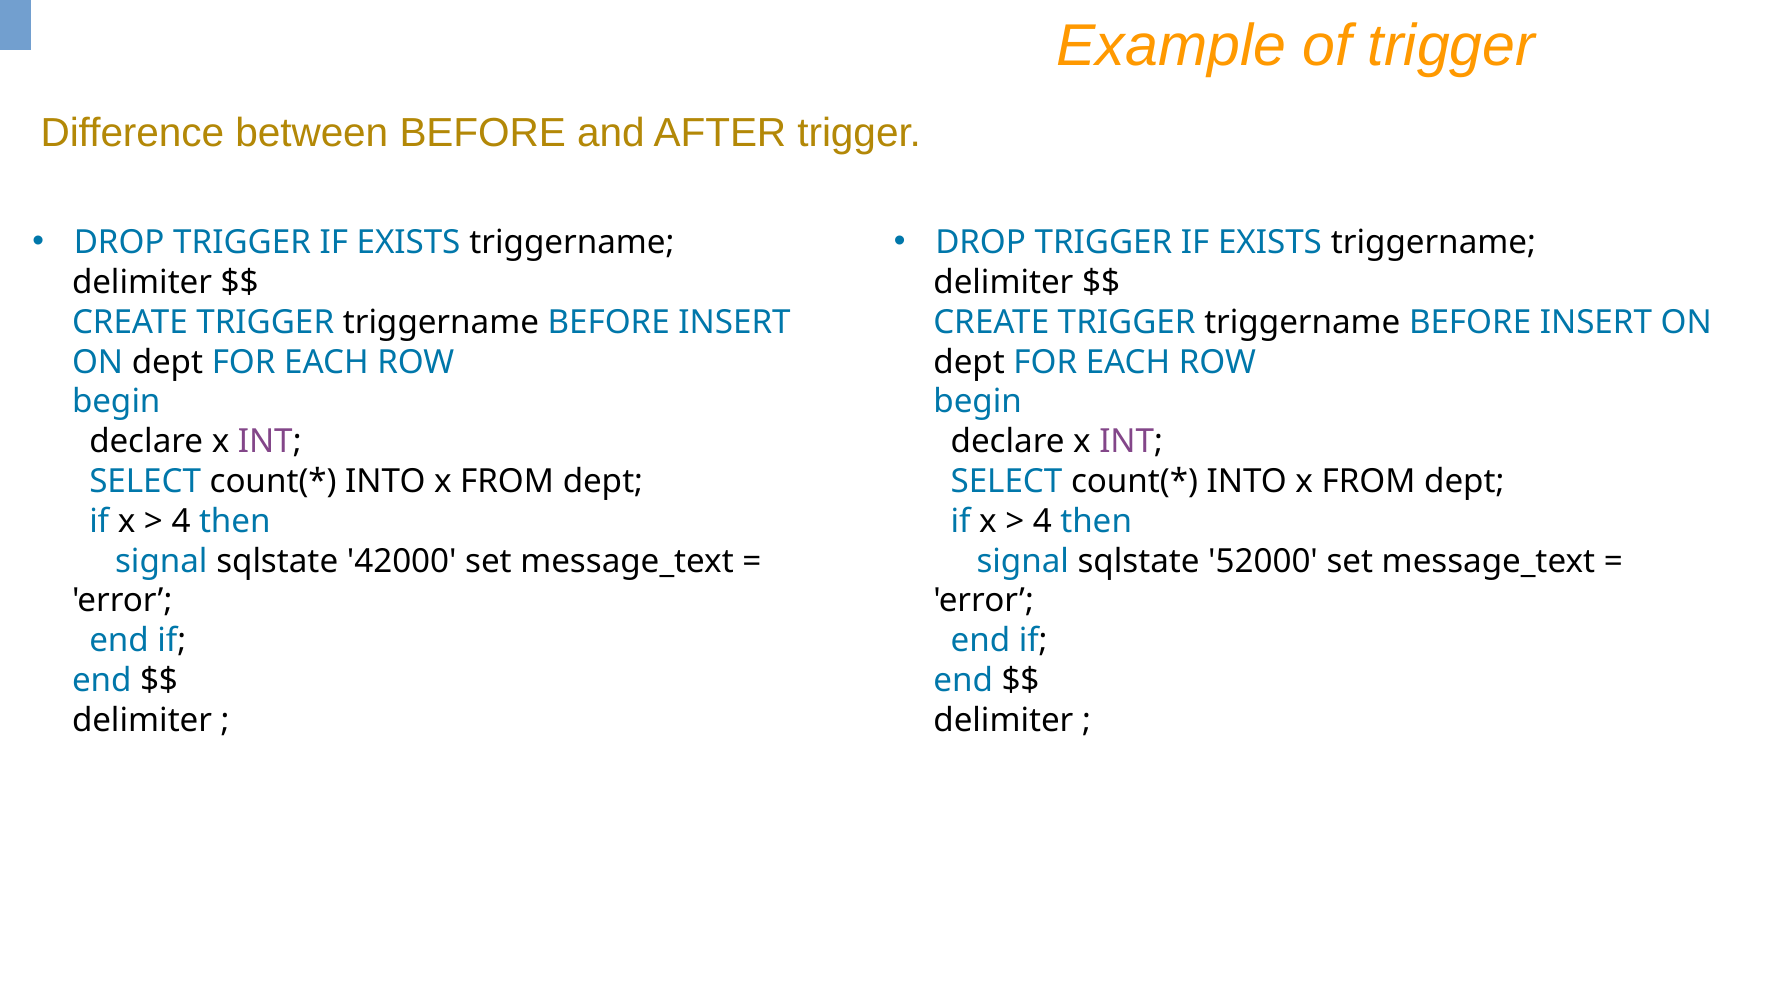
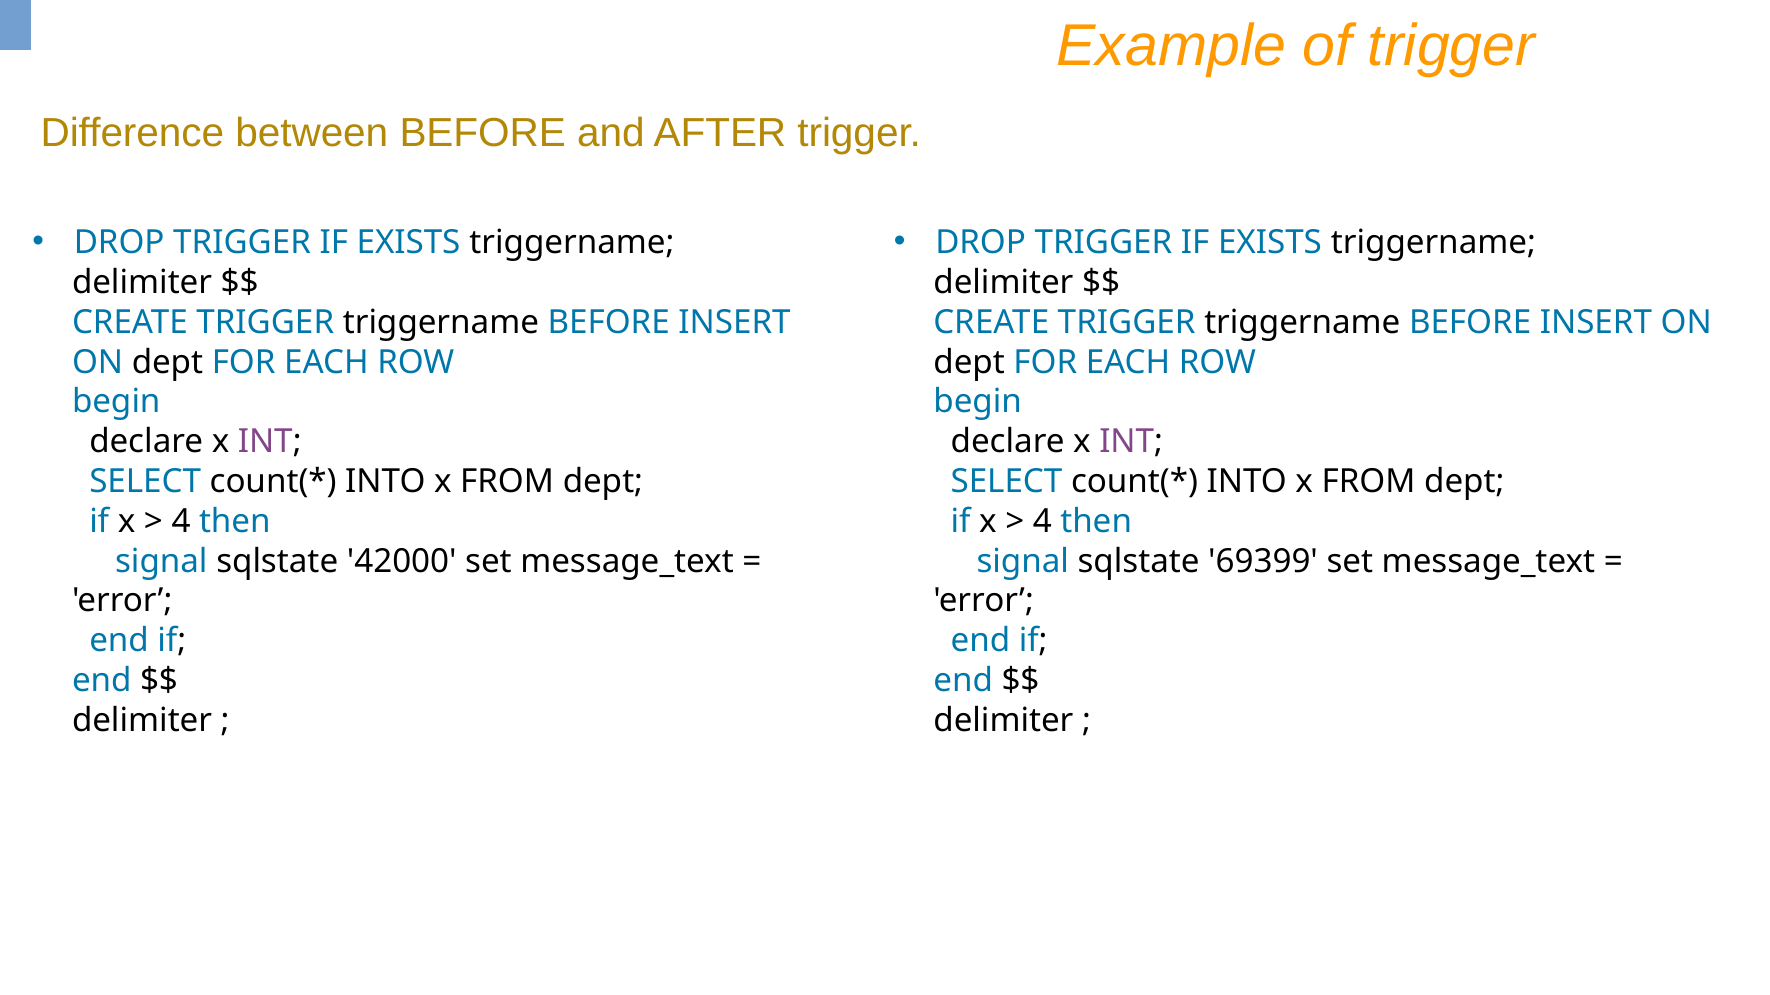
52000: 52000 -> 69399
